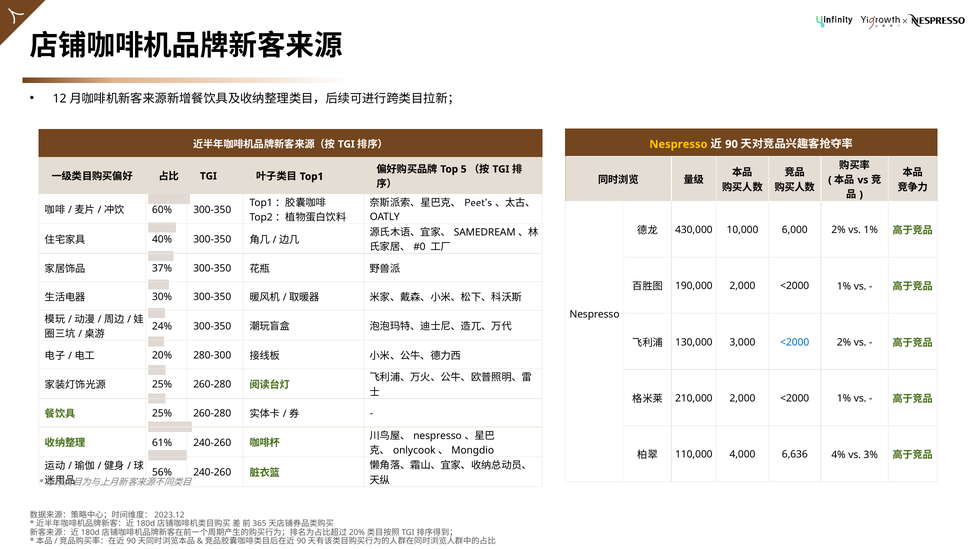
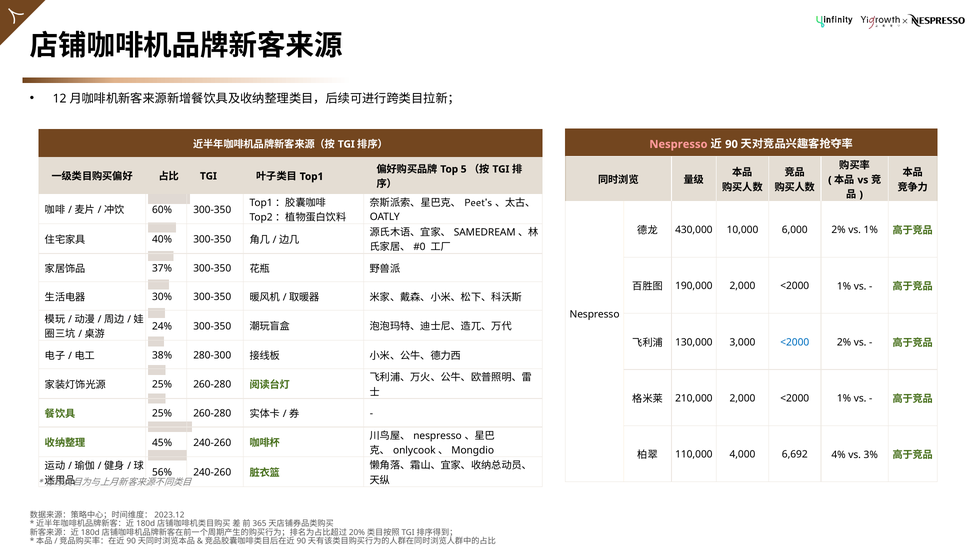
Nespresso at (678, 144) colour: yellow -> pink
20%: 20% -> 38%
61%: 61% -> 45%
6,636: 6,636 -> 6,692
